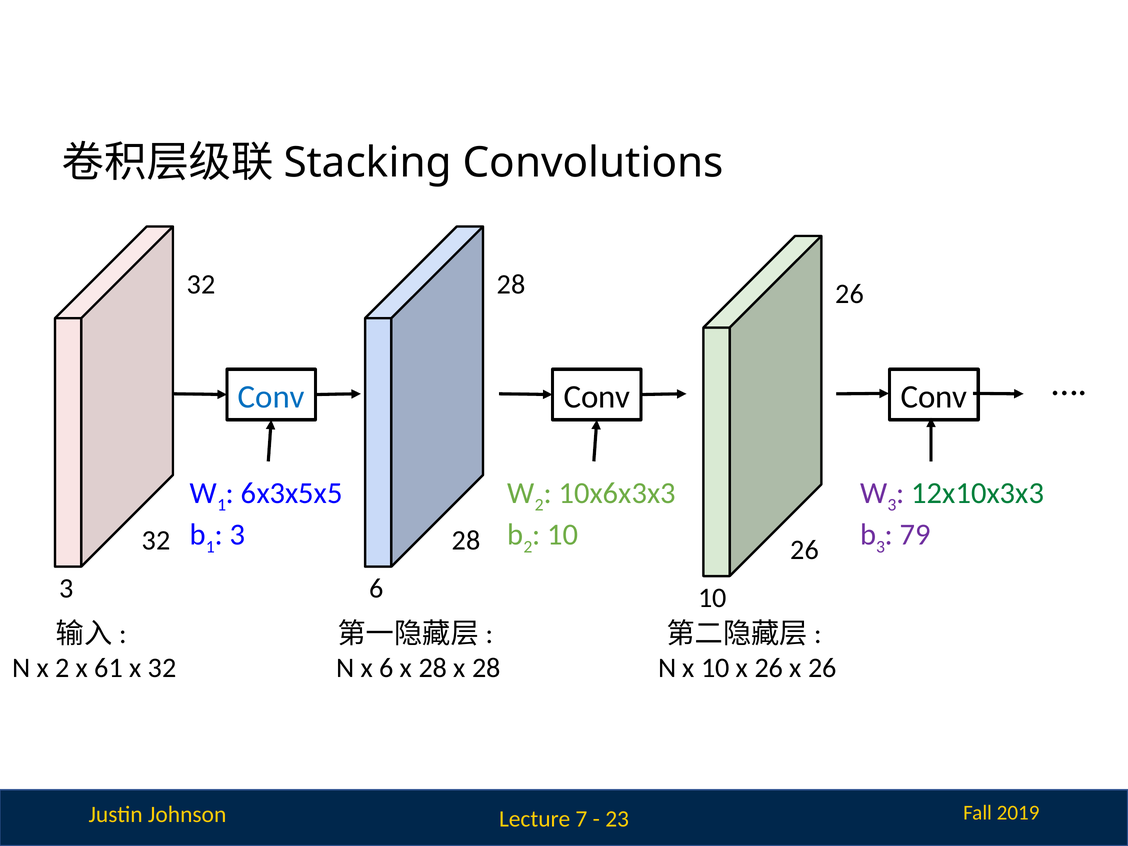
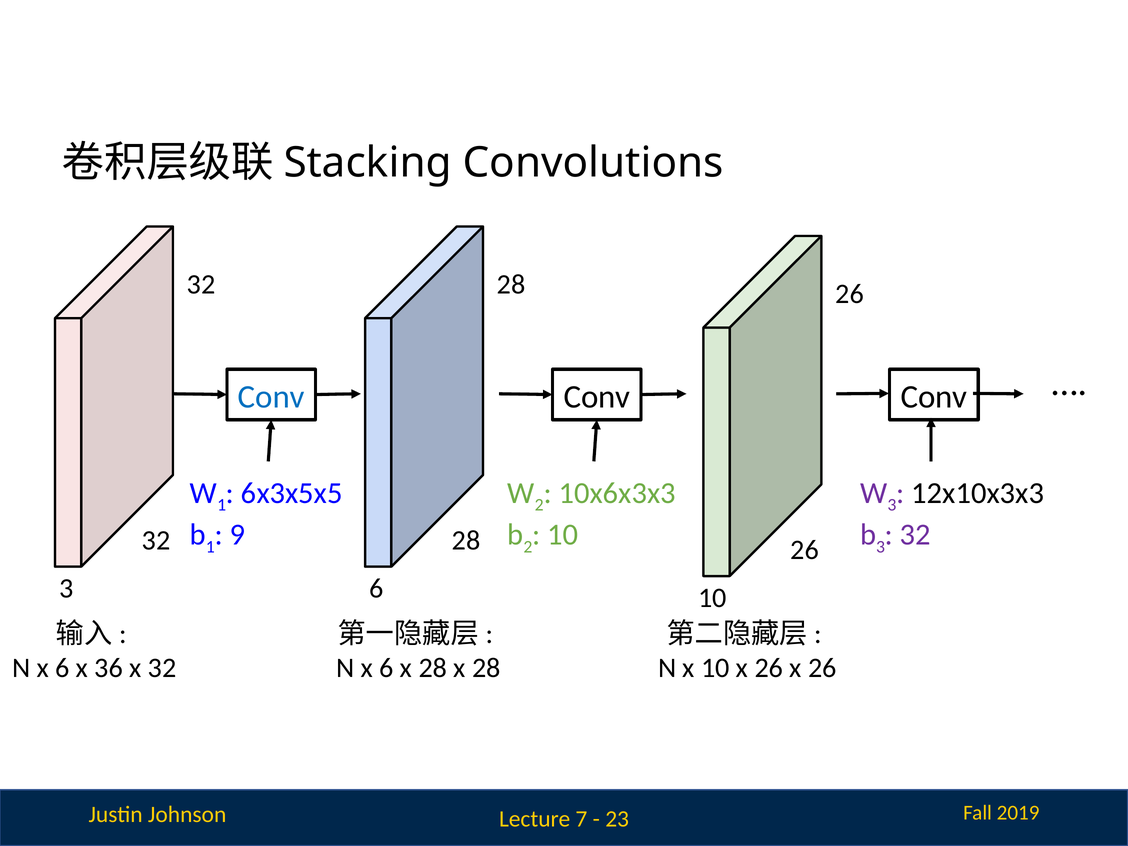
12x10x3x3 colour: green -> black
3 at (237, 535): 3 -> 9
79 at (915, 535): 79 -> 32
2 at (62, 668): 2 -> 6
61: 61 -> 36
